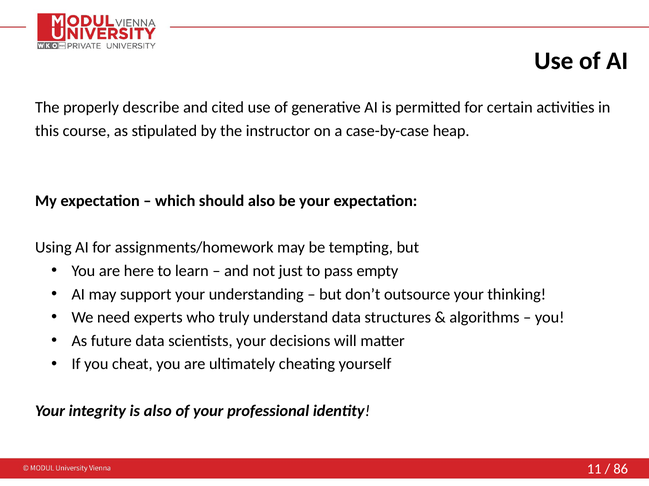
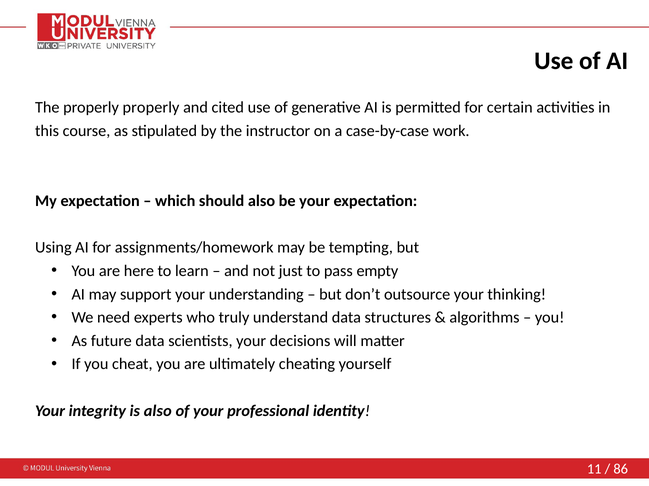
properly describe: describe -> properly
heap: heap -> work
